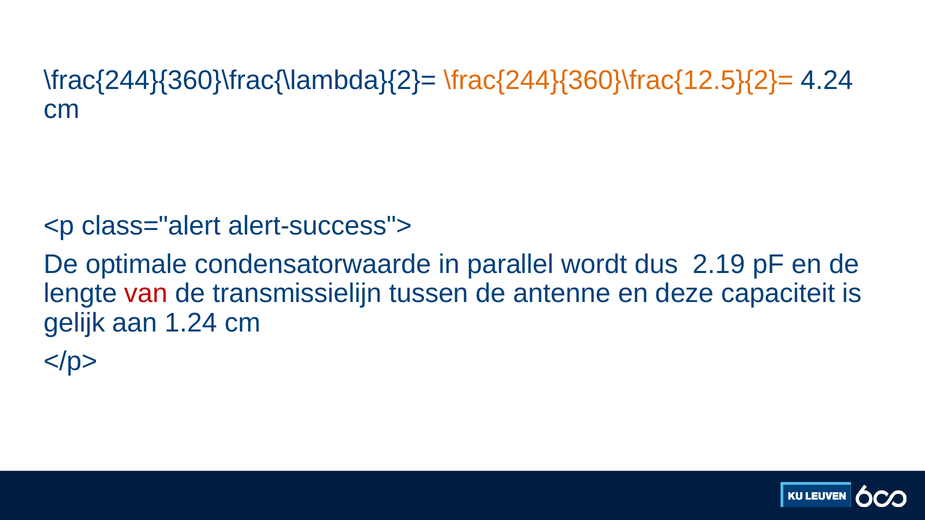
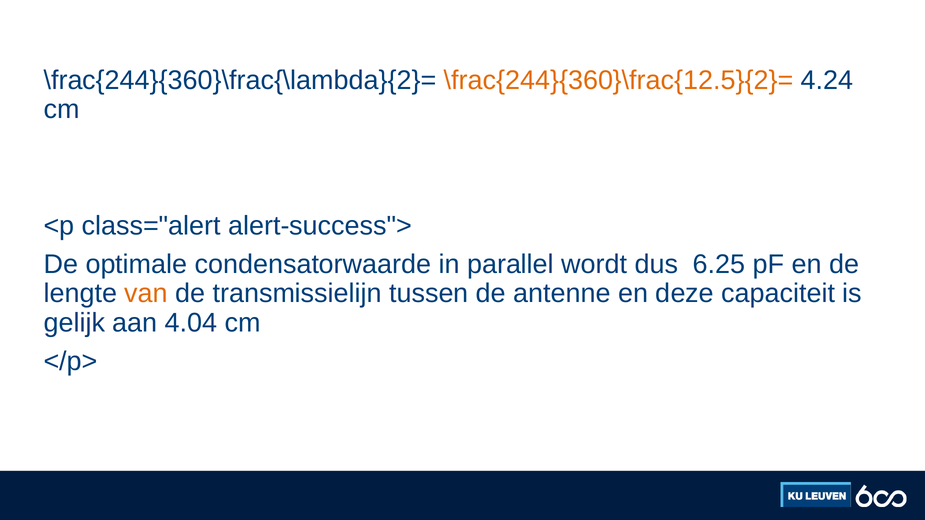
2.19: 2.19 -> 6.25
van colour: red -> orange
1.24: 1.24 -> 4.04
